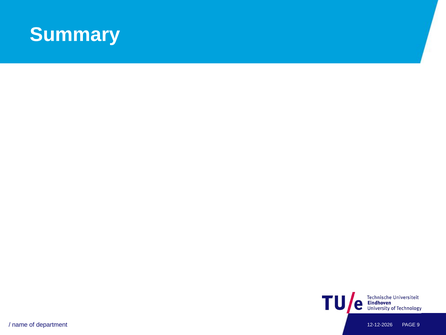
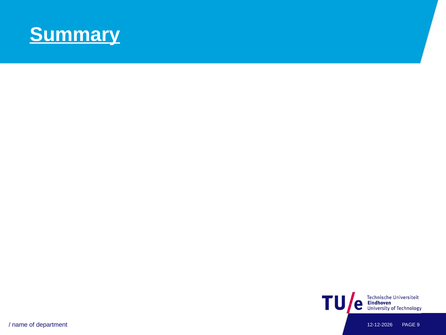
Summary underline: none -> present
